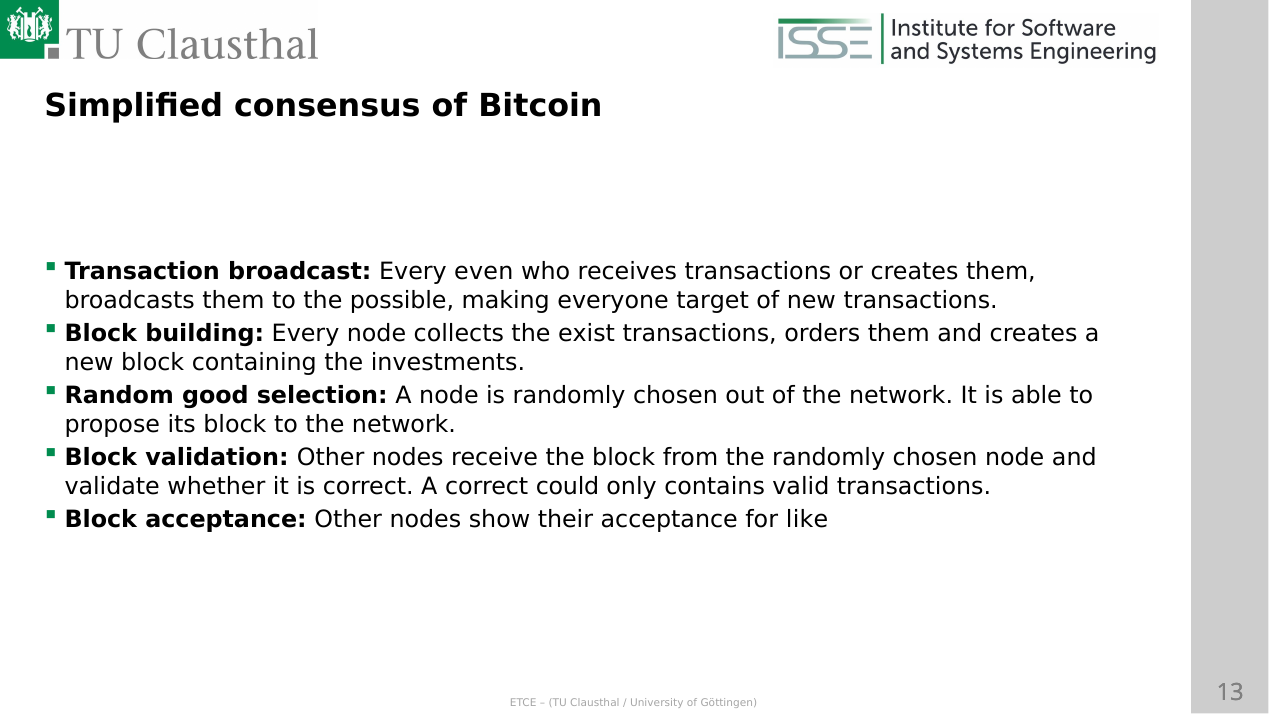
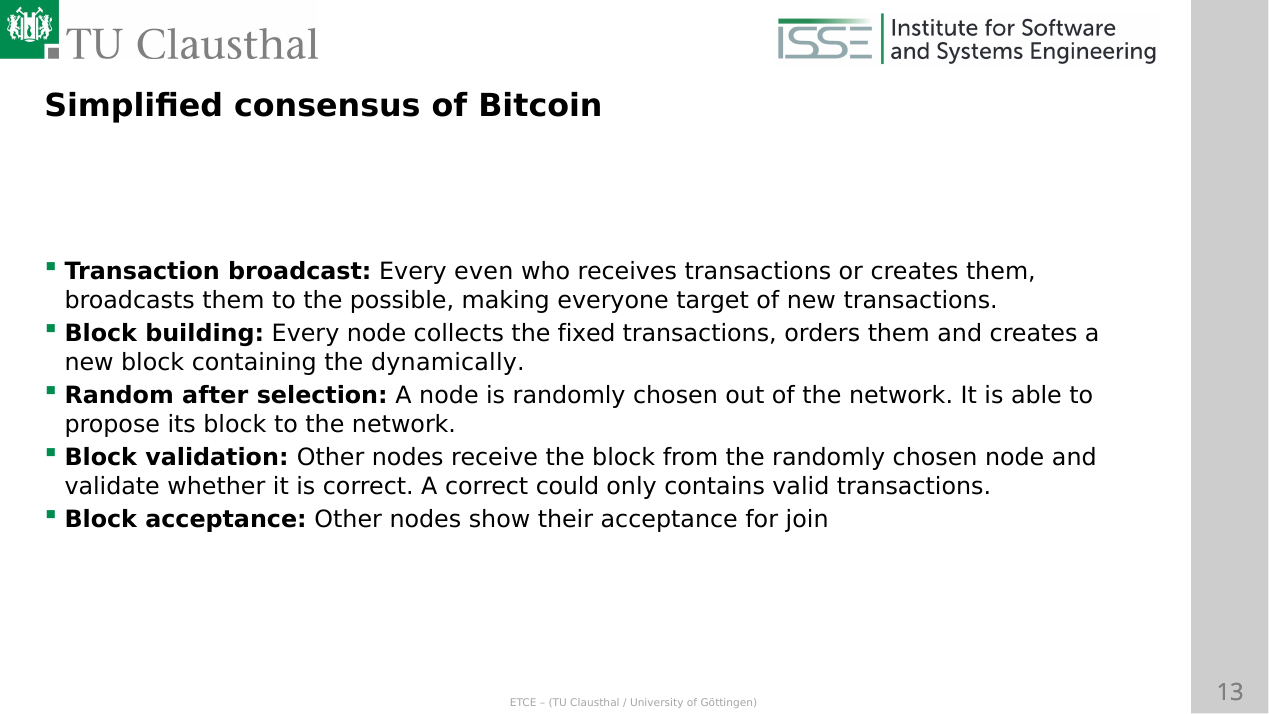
exist: exist -> fixed
investments: investments -> dynamically
good: good -> after
like: like -> join
